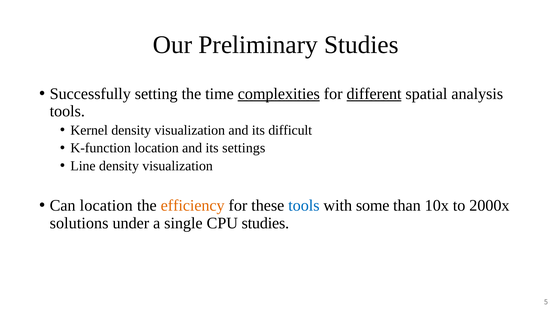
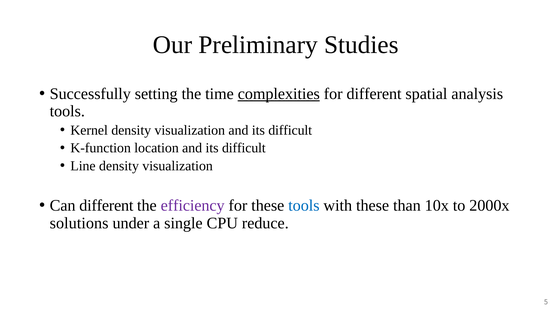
different at (374, 94) underline: present -> none
settings at (244, 148): settings -> difficult
Can location: location -> different
efficiency colour: orange -> purple
with some: some -> these
CPU studies: studies -> reduce
